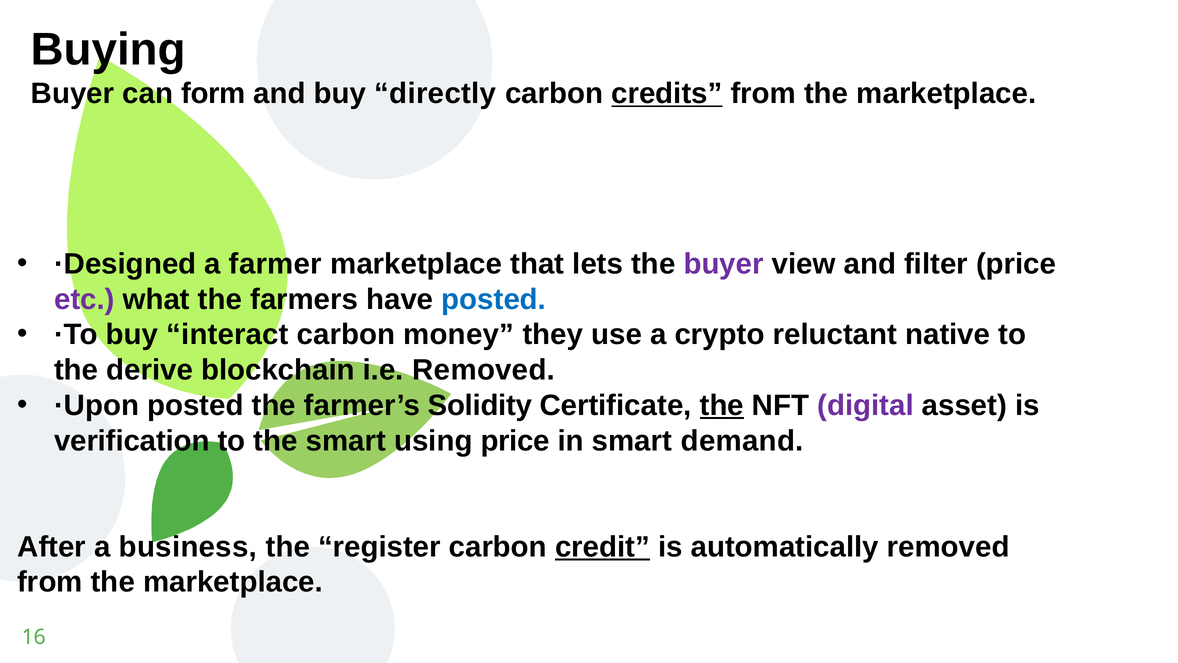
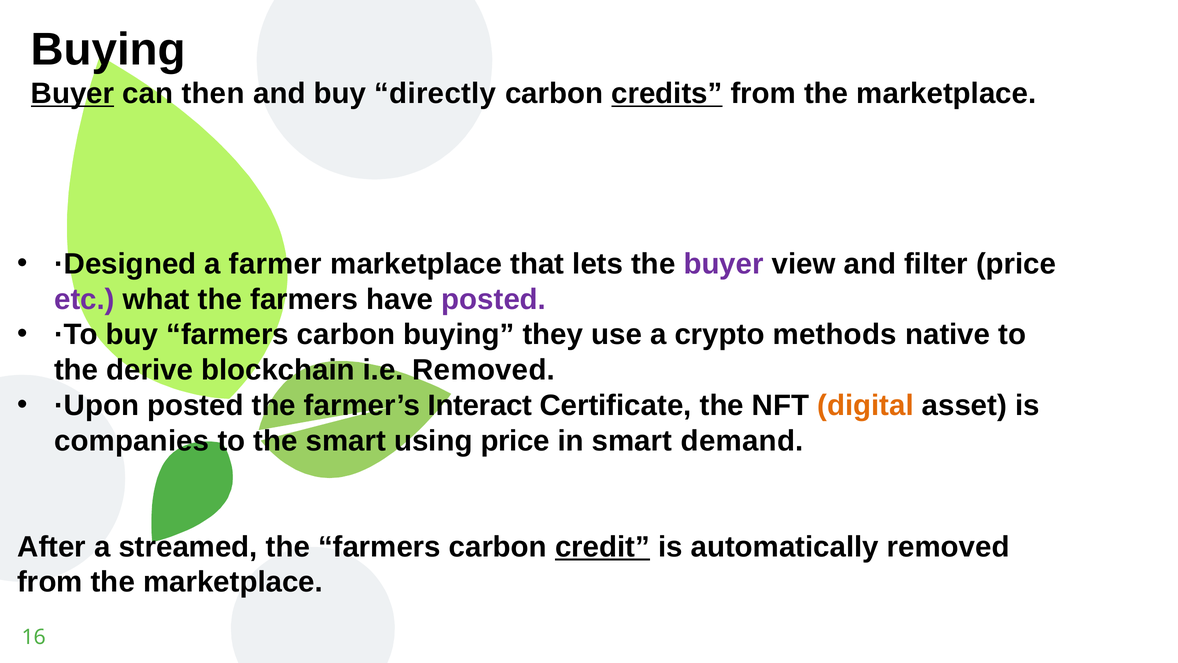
Buyer at (73, 94) underline: none -> present
form: form -> then
posted at (494, 299) colour: blue -> purple
buy interact: interact -> farmers
carbon money: money -> buying
reluctant: reluctant -> methods
Solidity: Solidity -> Interact
the at (722, 405) underline: present -> none
digital colour: purple -> orange
verification: verification -> companies
business: business -> streamed
register at (379, 547): register -> farmers
